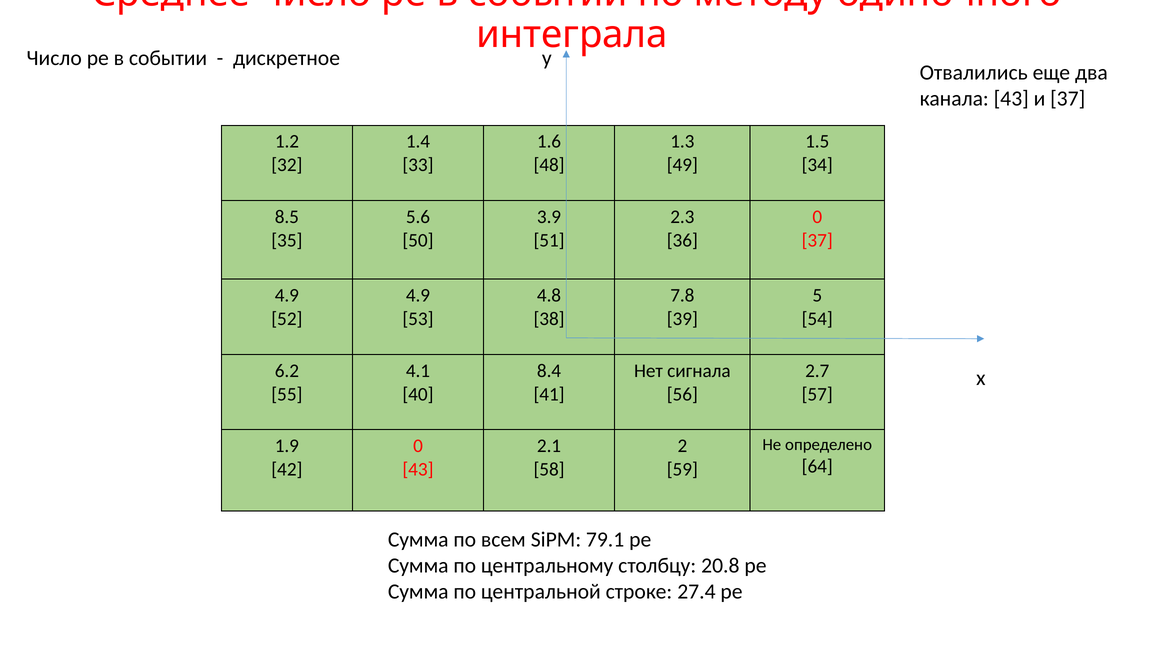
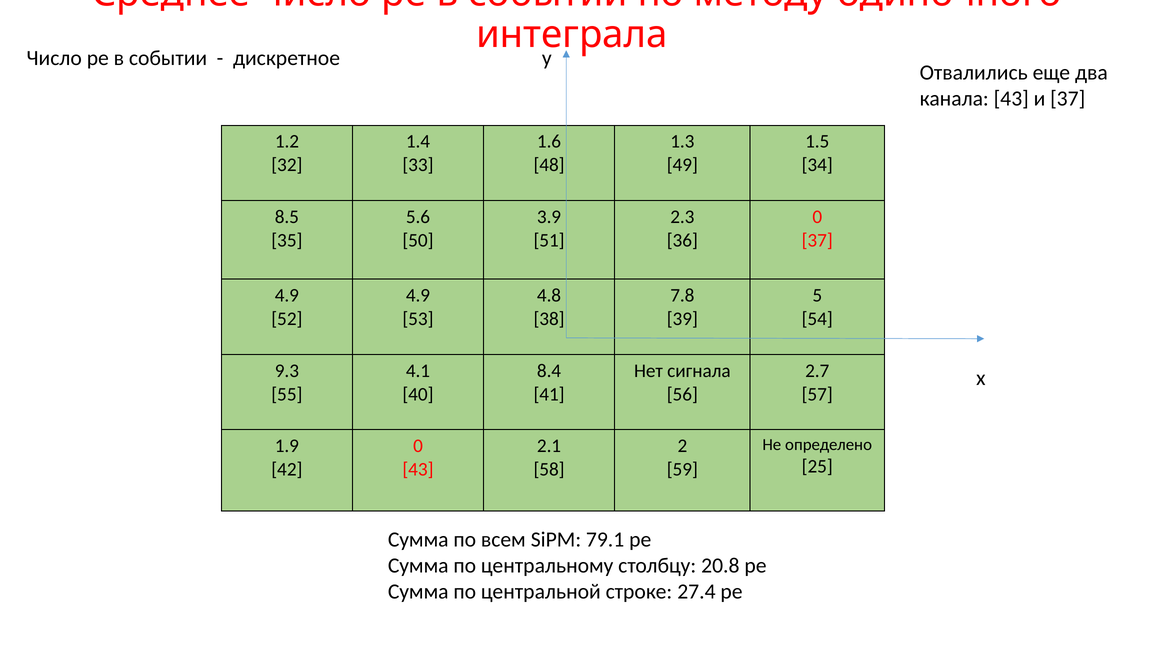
6.2: 6.2 -> 9.3
64: 64 -> 25
